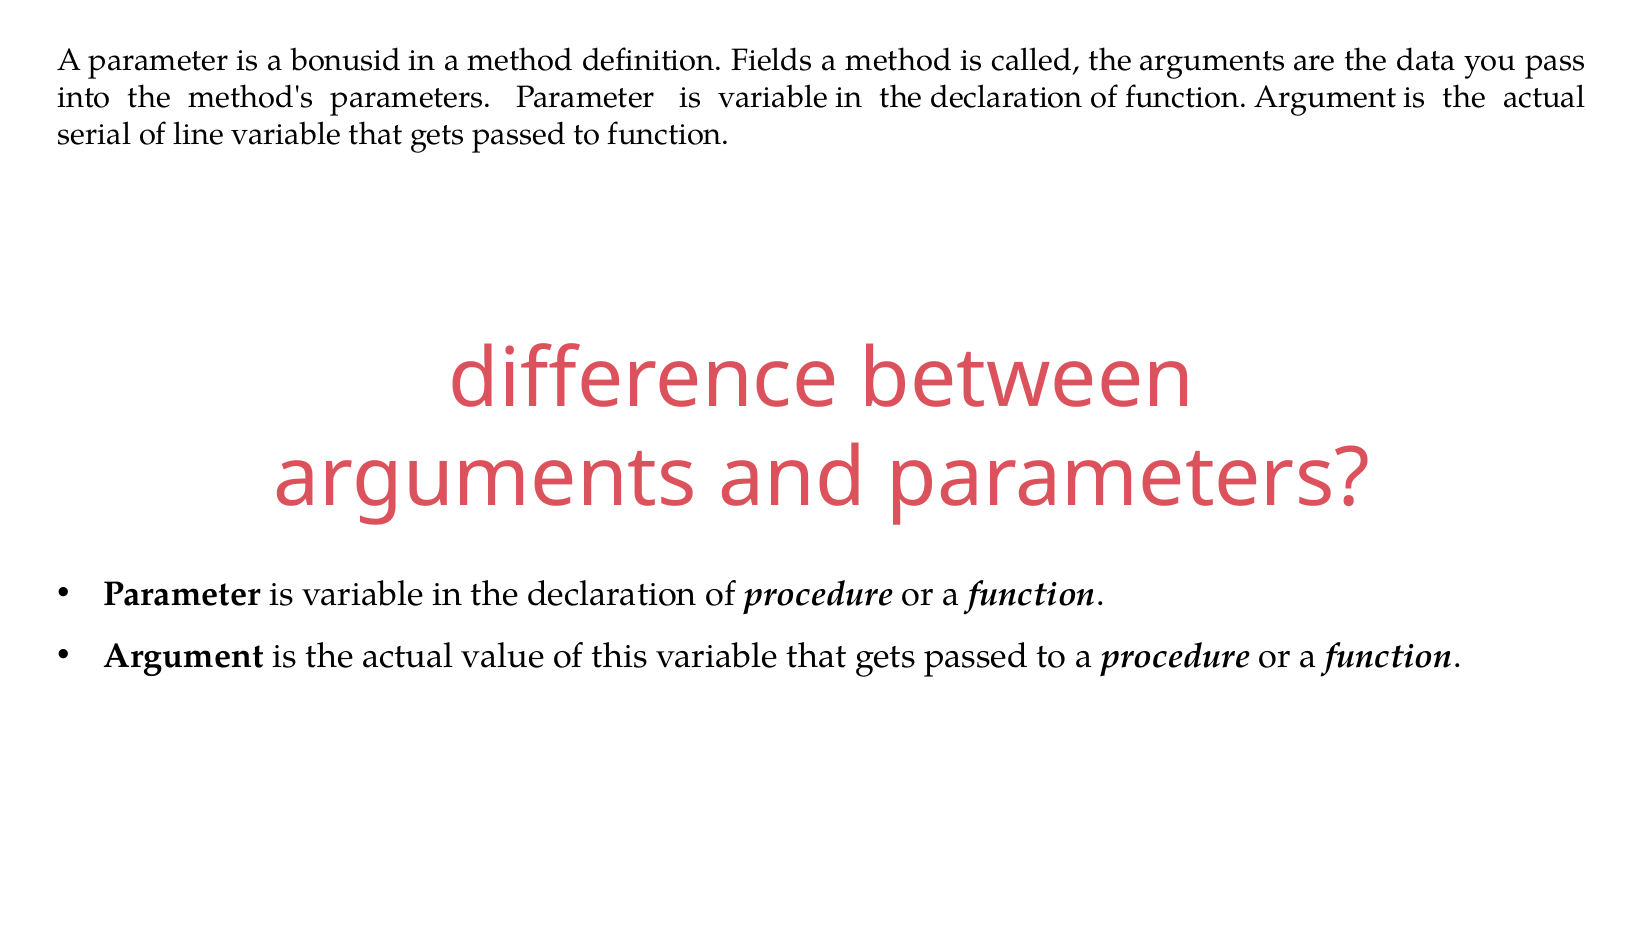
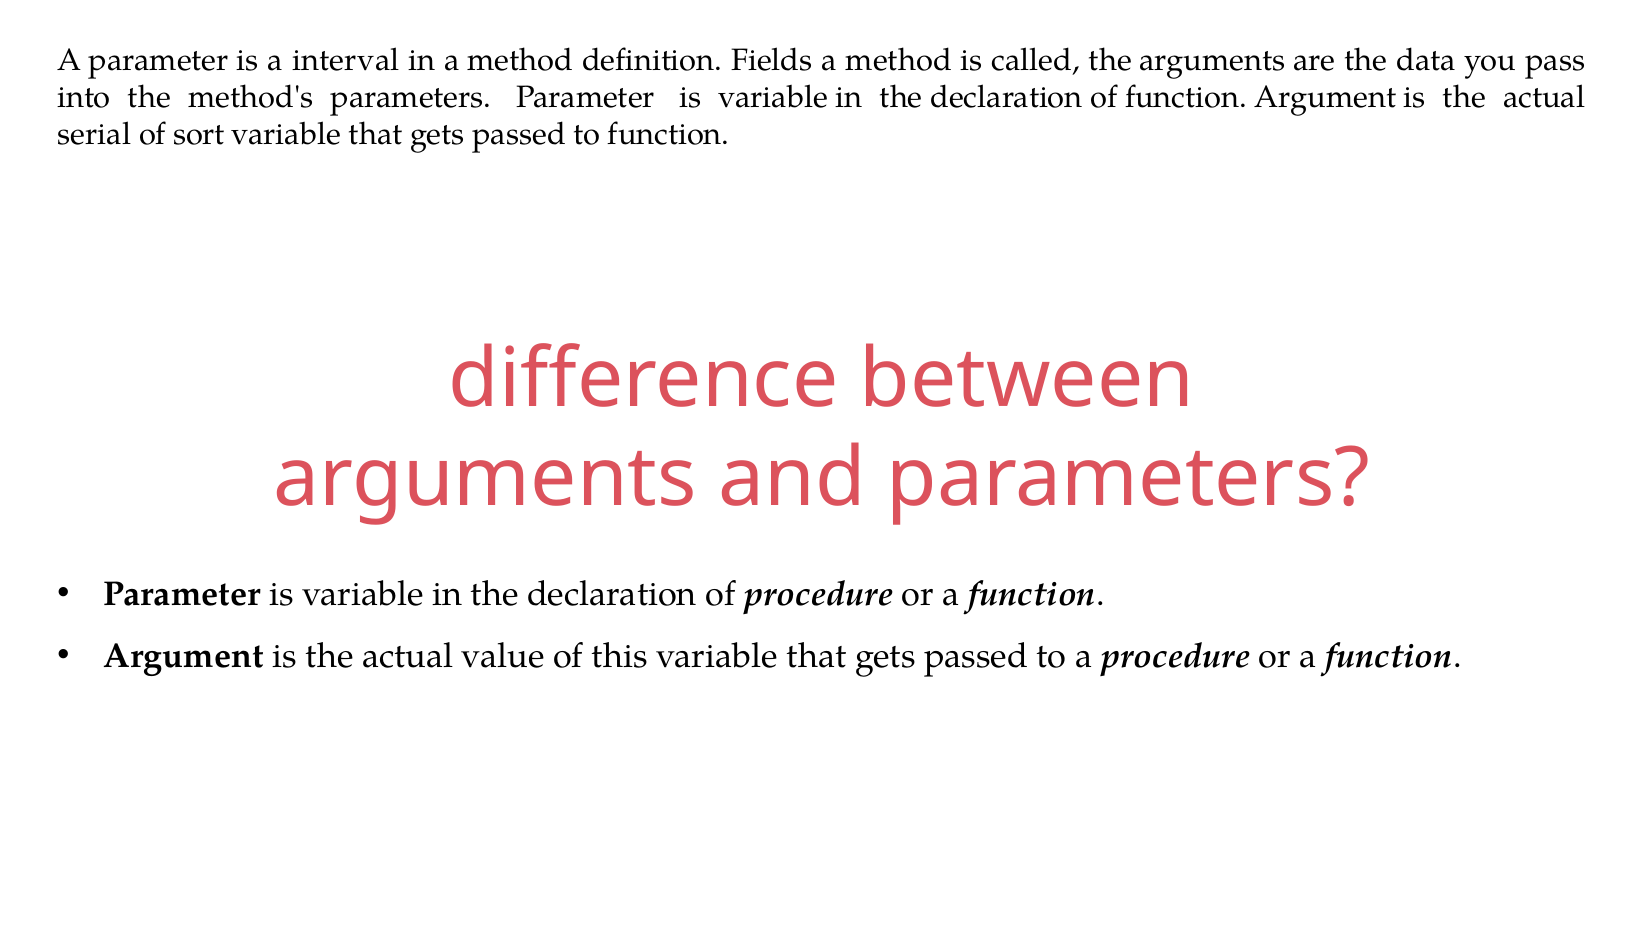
bonusid: bonusid -> interval
line: line -> sort
